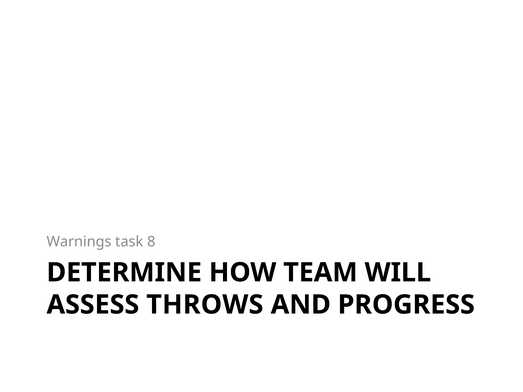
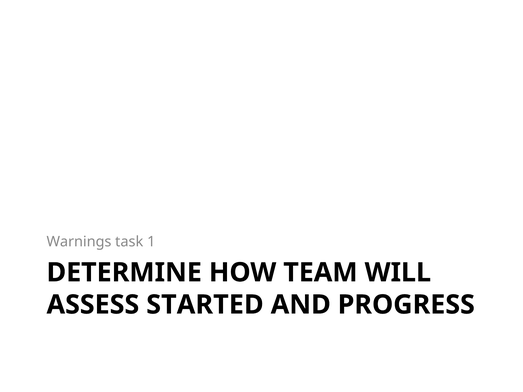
8: 8 -> 1
THROWS: THROWS -> STARTED
